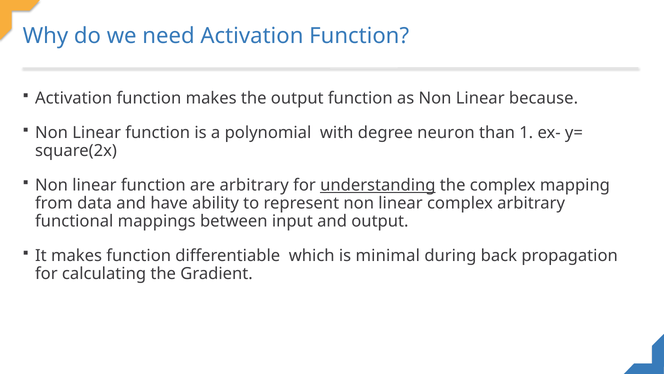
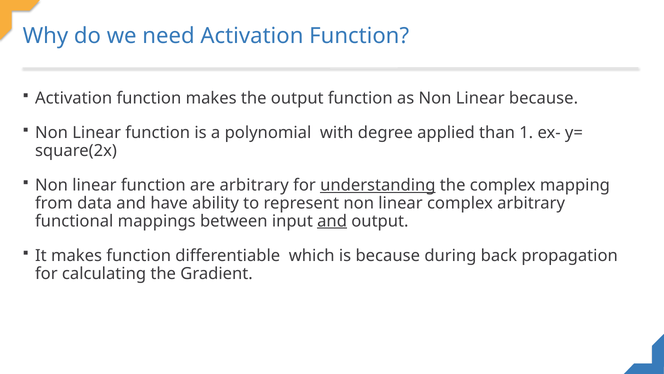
neuron: neuron -> applied
and at (332, 221) underline: none -> present
is minimal: minimal -> because
